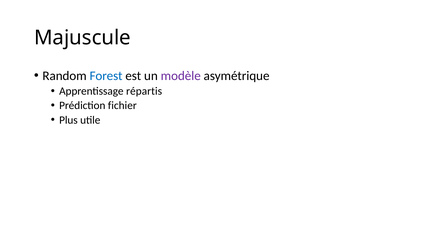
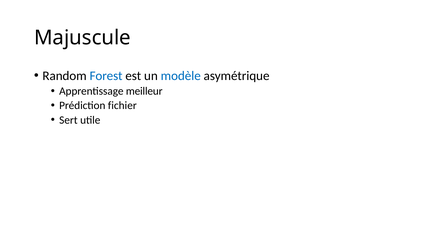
modèle colour: purple -> blue
répartis: répartis -> meilleur
Plus: Plus -> Sert
